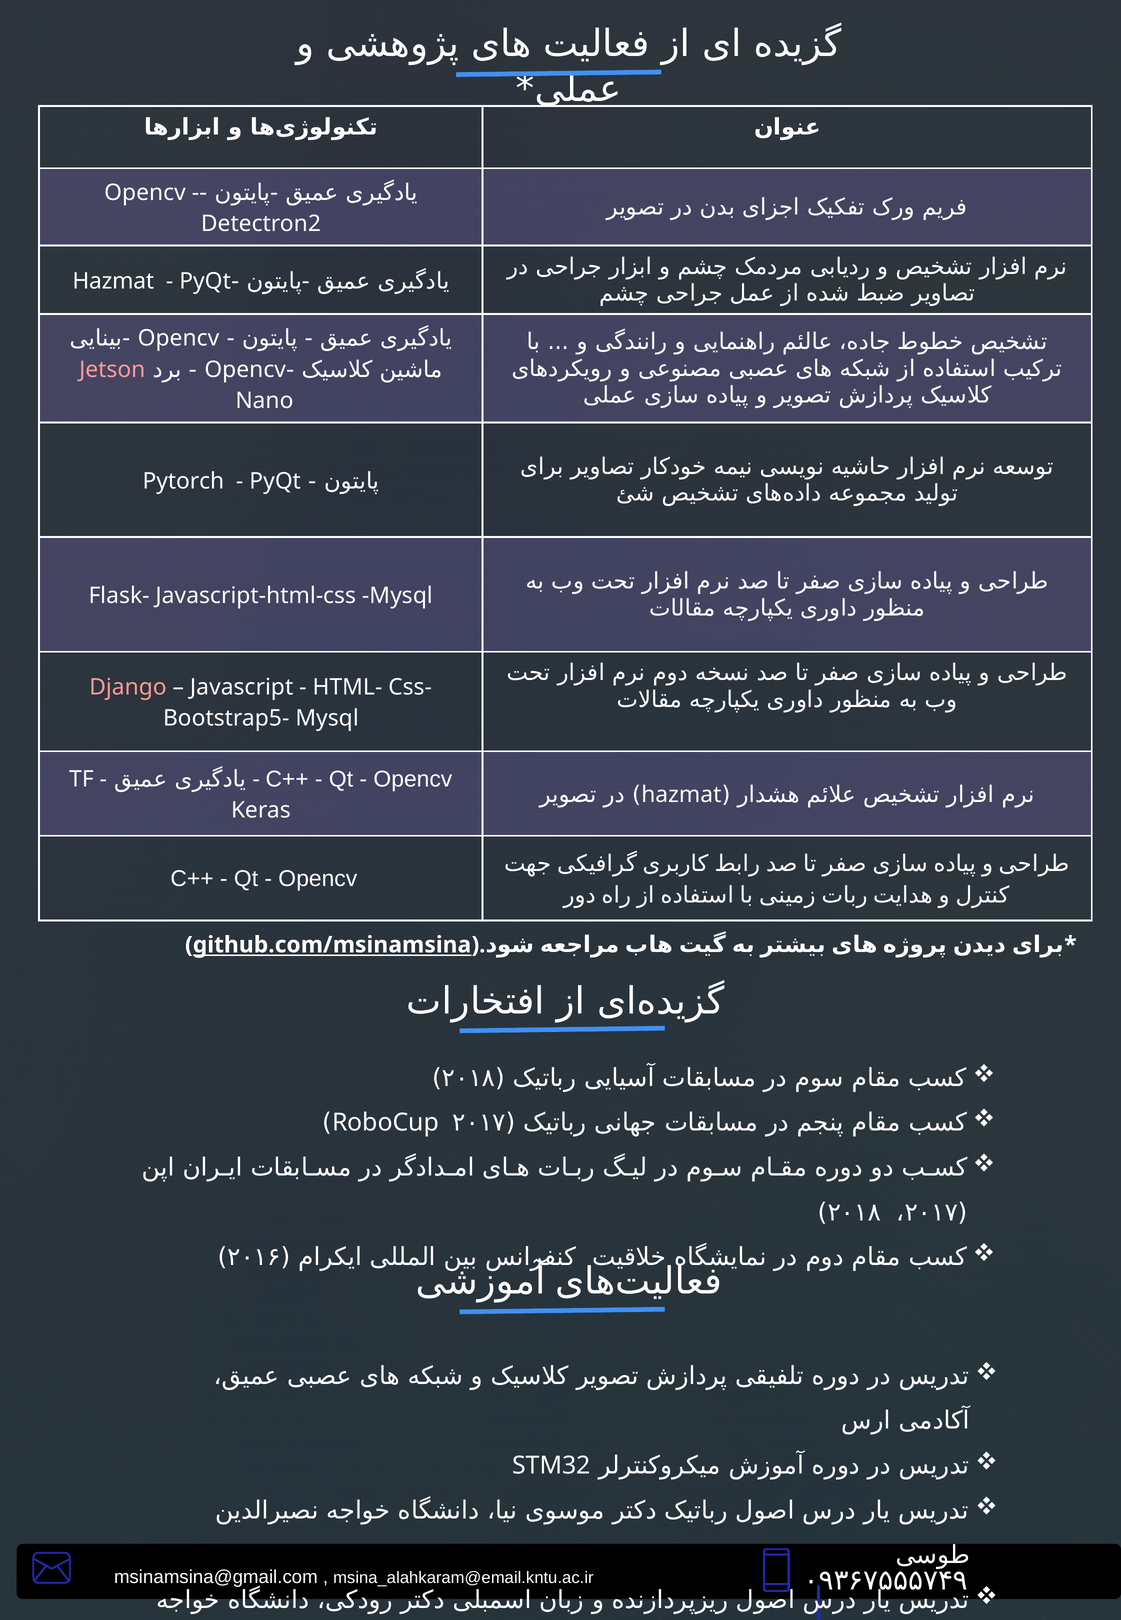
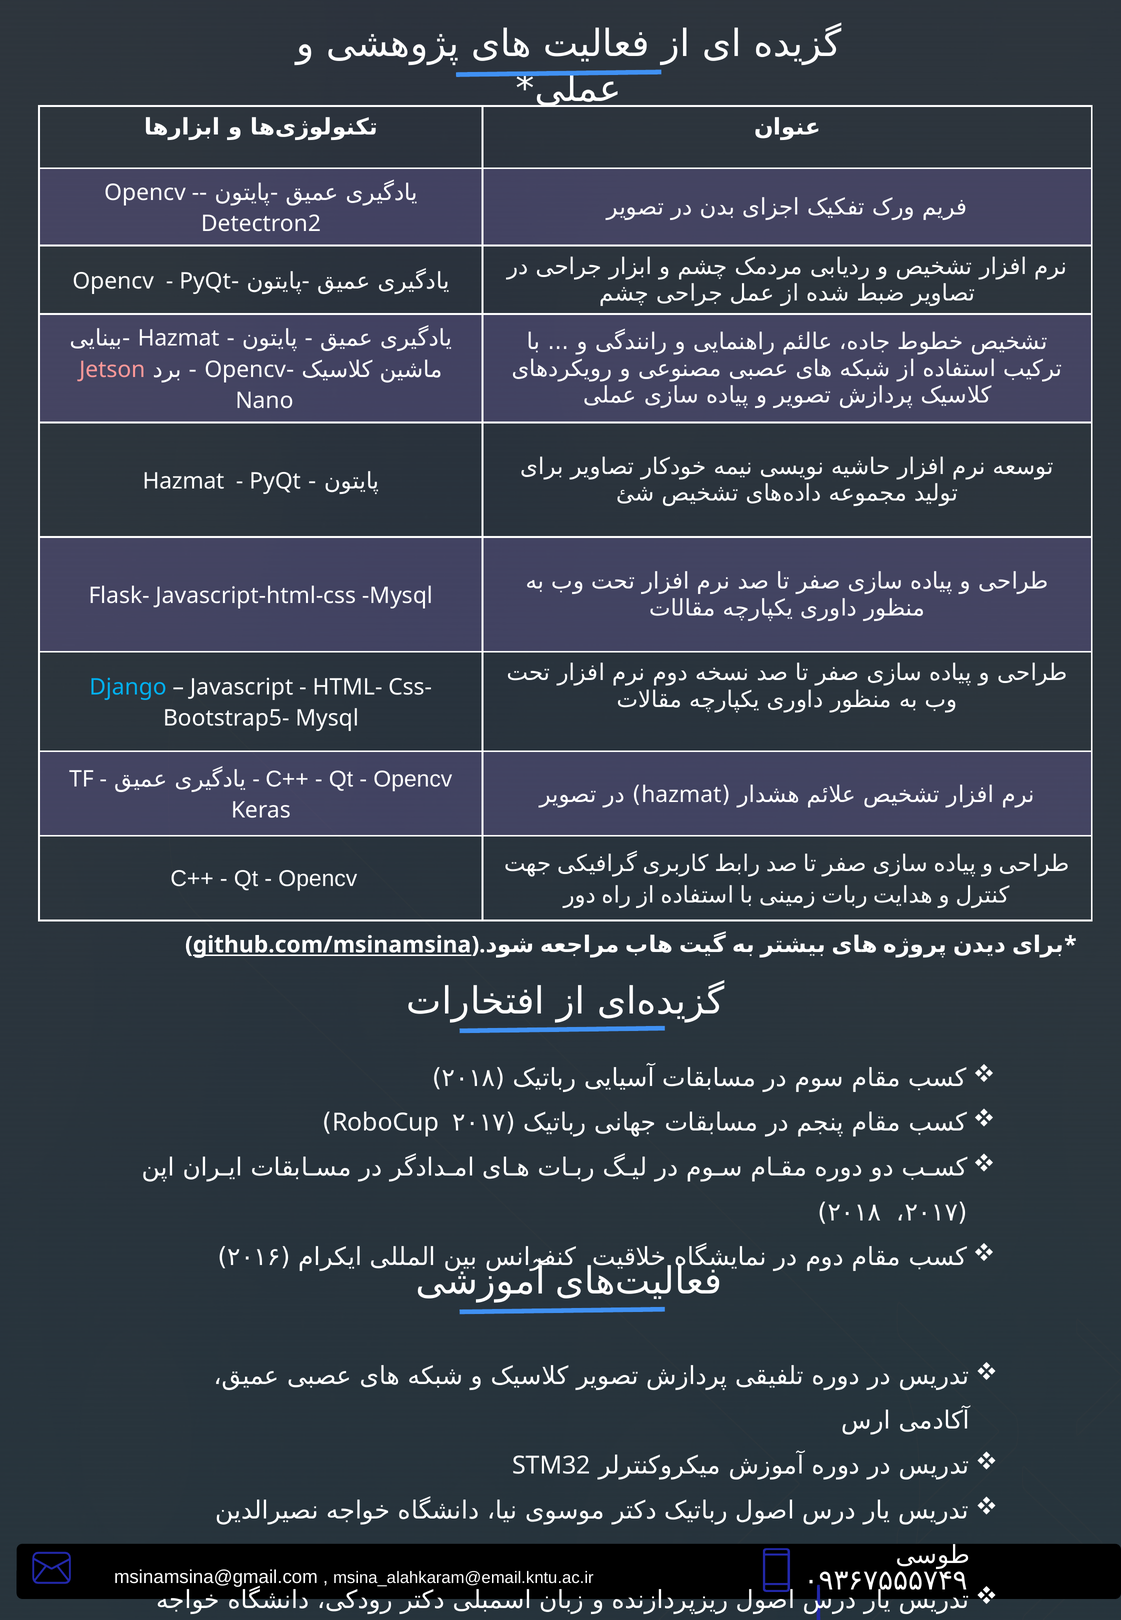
Hazmat at (113, 281): Hazmat -> Opencv
Opencv at (178, 338): Opencv -> Hazmat
Pytorch at (183, 481): Pytorch -> Hazmat
Django colour: pink -> light blue
